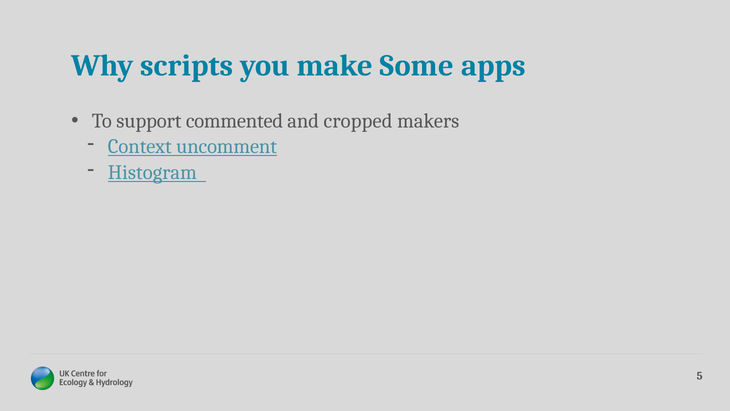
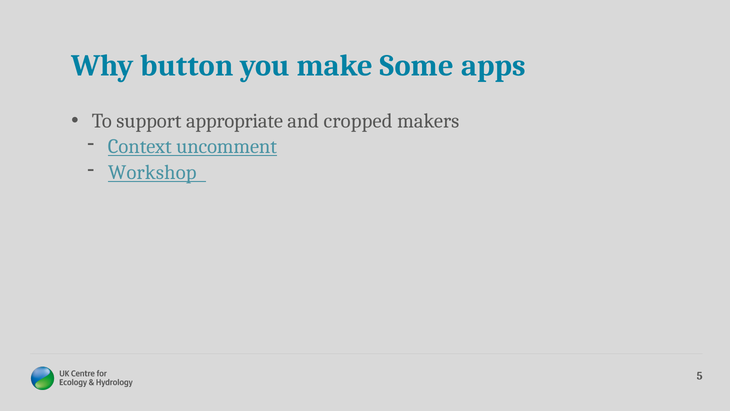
scripts: scripts -> button
commented: commented -> appropriate
Histogram: Histogram -> Workshop
